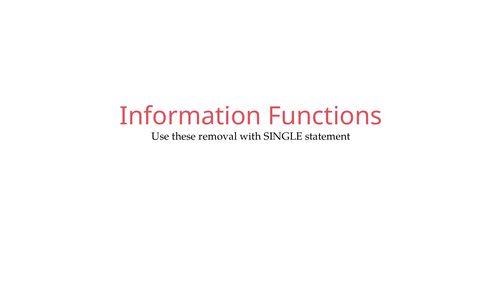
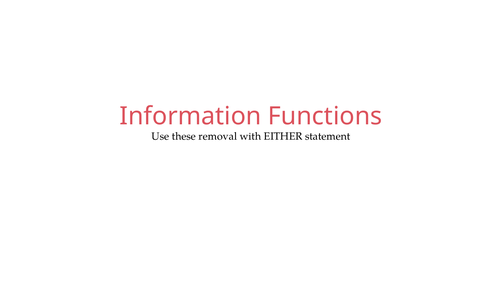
SINGLE: SINGLE -> EITHER
